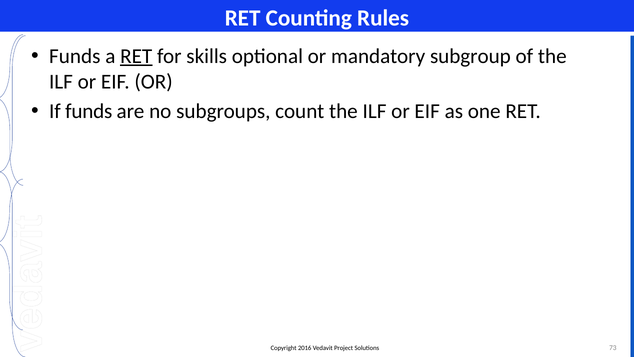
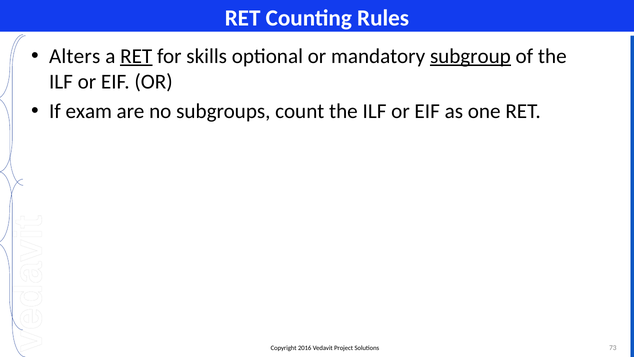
Funds at (75, 56): Funds -> Alters
subgroup underline: none -> present
If funds: funds -> exam
